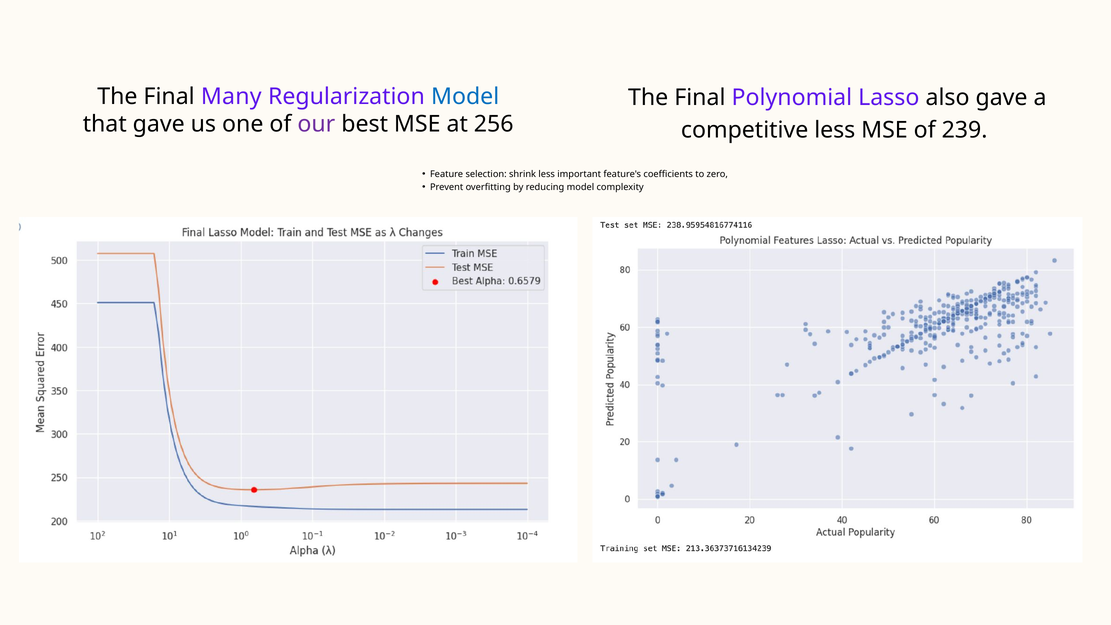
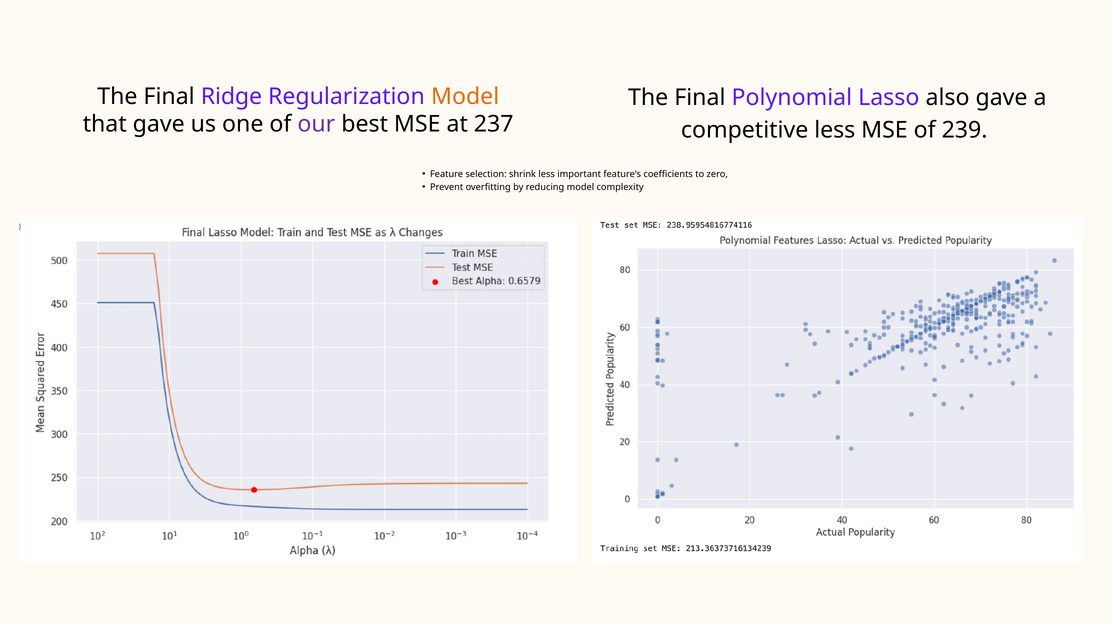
Many: Many -> Ridge
Model at (465, 96) colour: blue -> orange
256: 256 -> 237
